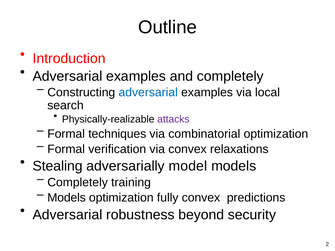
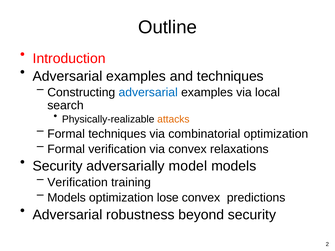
and completely: completely -> techniques
attacks colour: purple -> orange
Stealing at (58, 166): Stealing -> Security
Completely at (78, 182): Completely -> Verification
fully: fully -> lose
